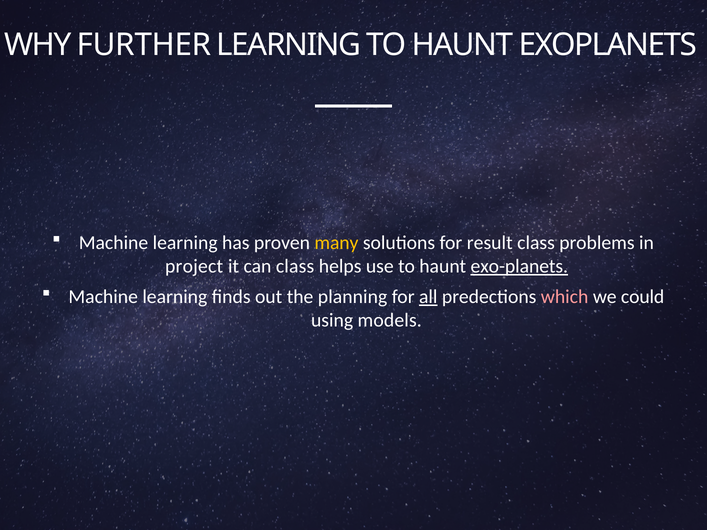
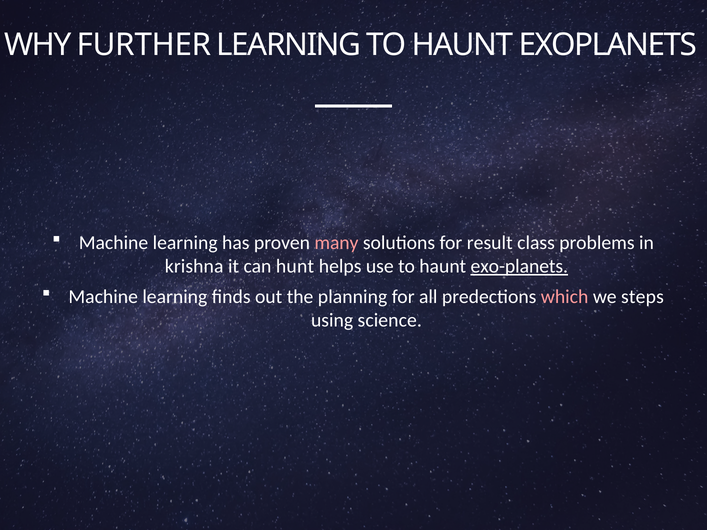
many colour: yellow -> pink
project: project -> krishna
can class: class -> hunt
all underline: present -> none
could: could -> steps
models: models -> science
